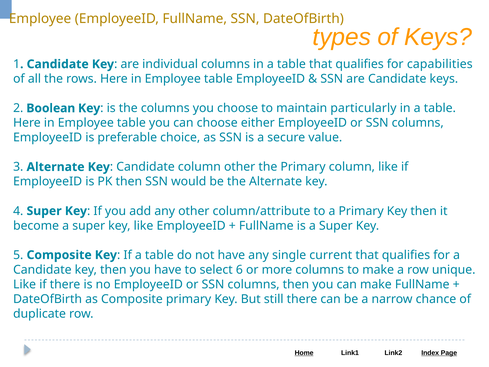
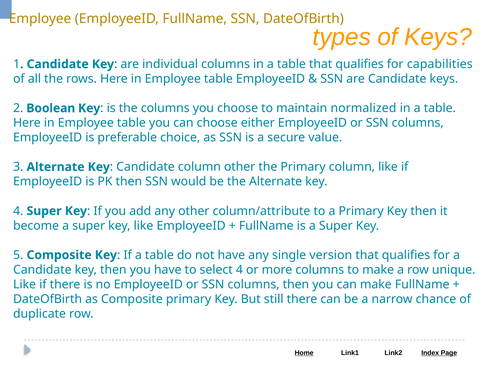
particularly: particularly -> normalized
current: current -> version
select 6: 6 -> 4
